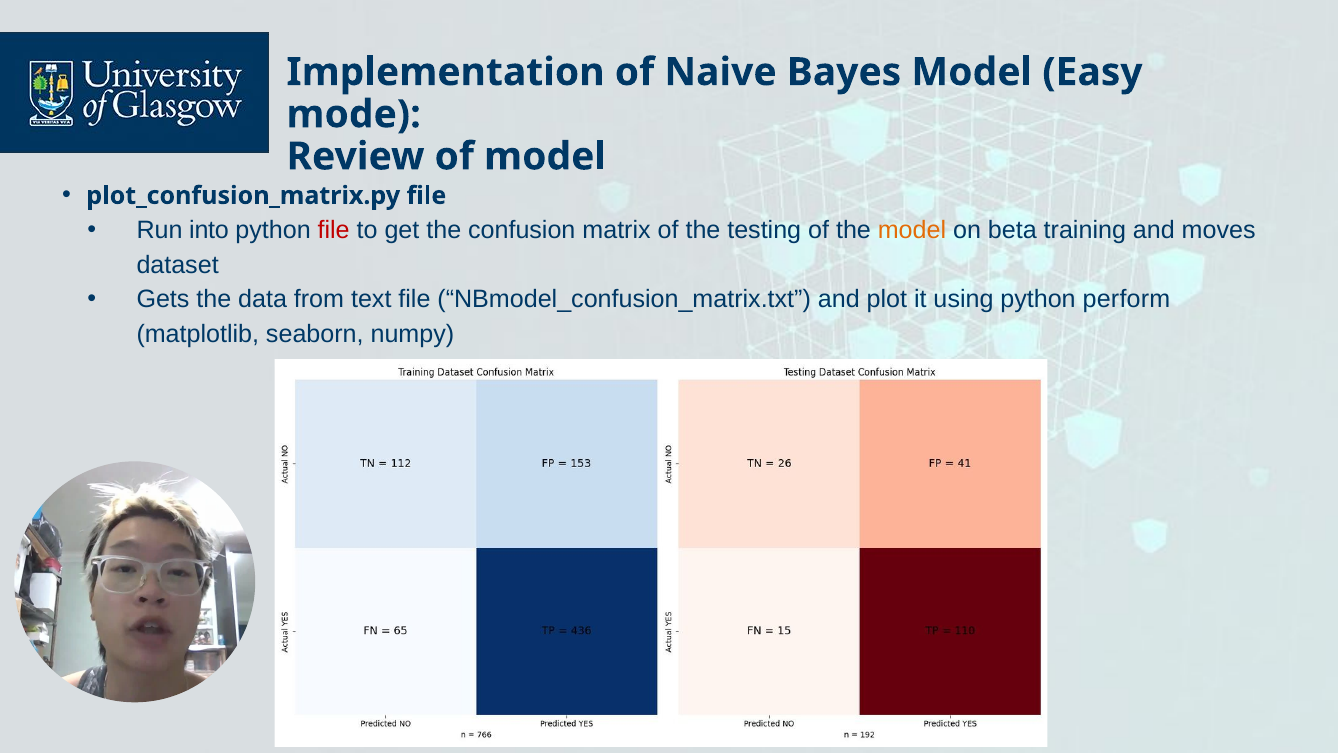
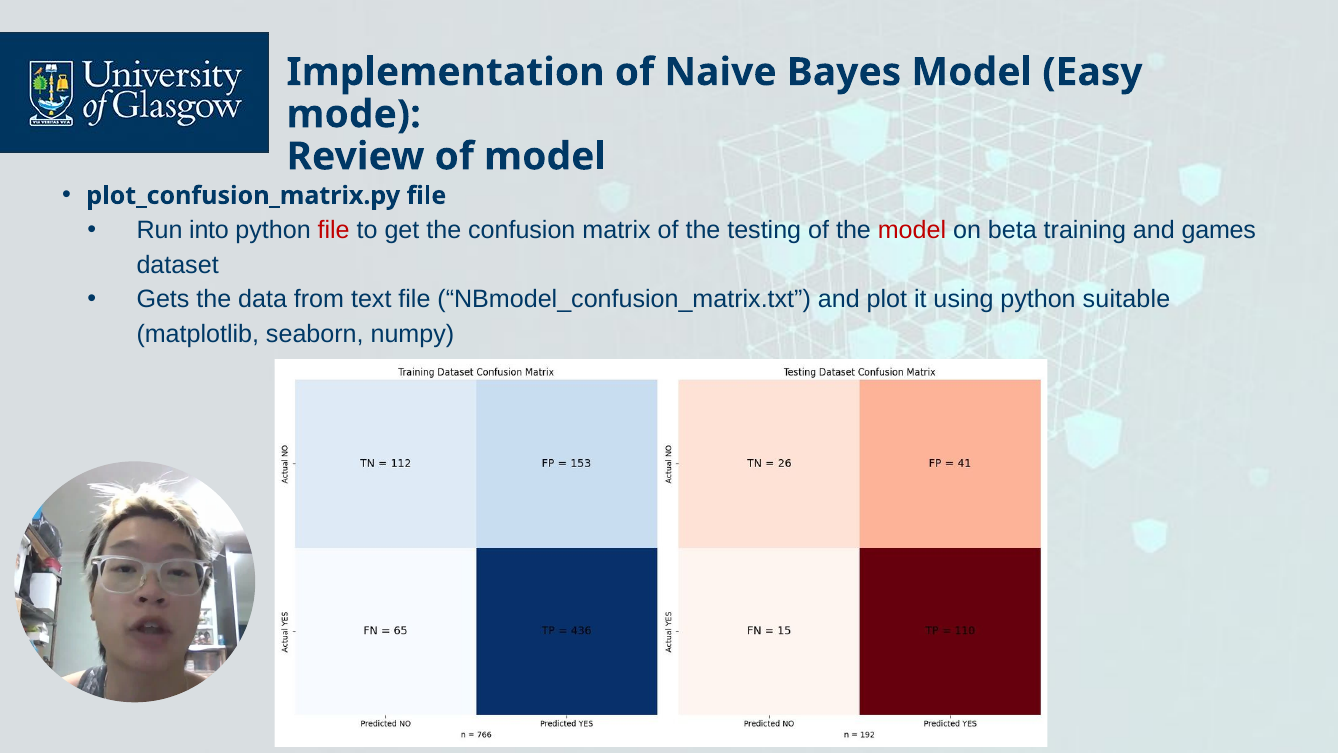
model at (912, 230) colour: orange -> red
moves: moves -> games
perform: perform -> suitable
